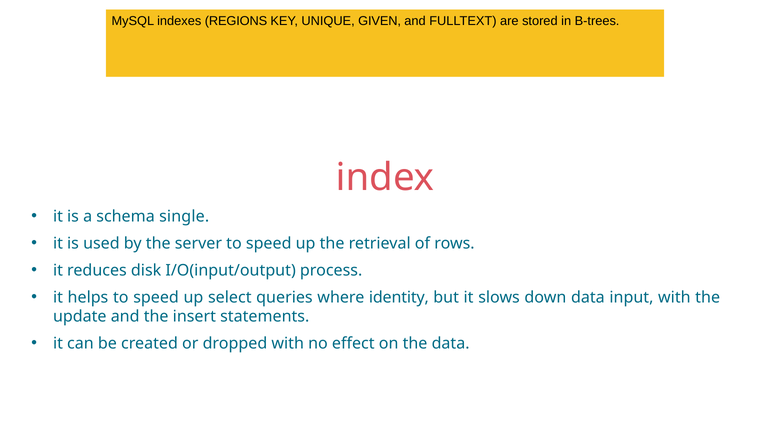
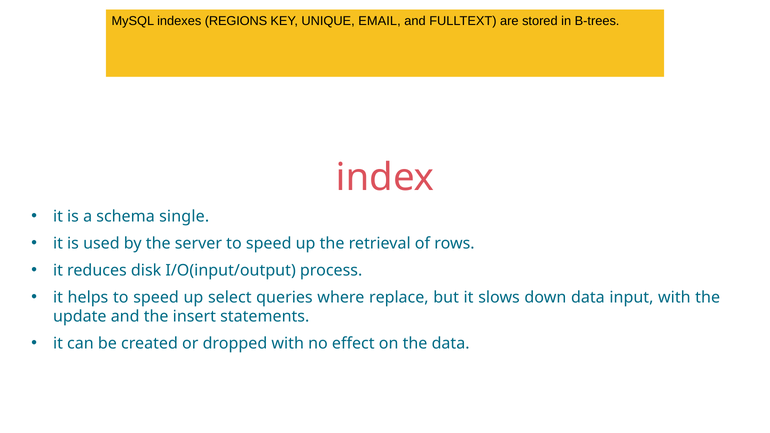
GIVEN: GIVEN -> EMAIL
identity: identity -> replace
